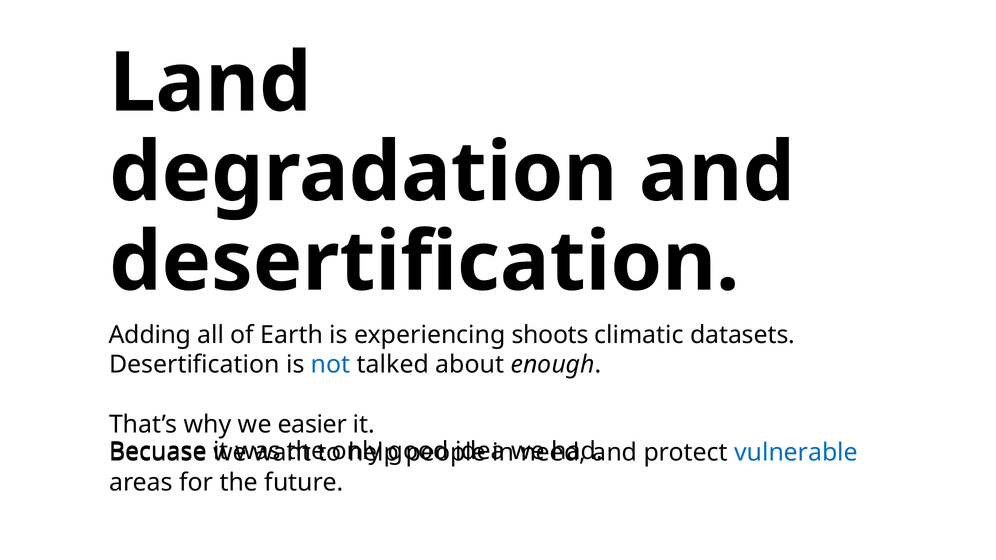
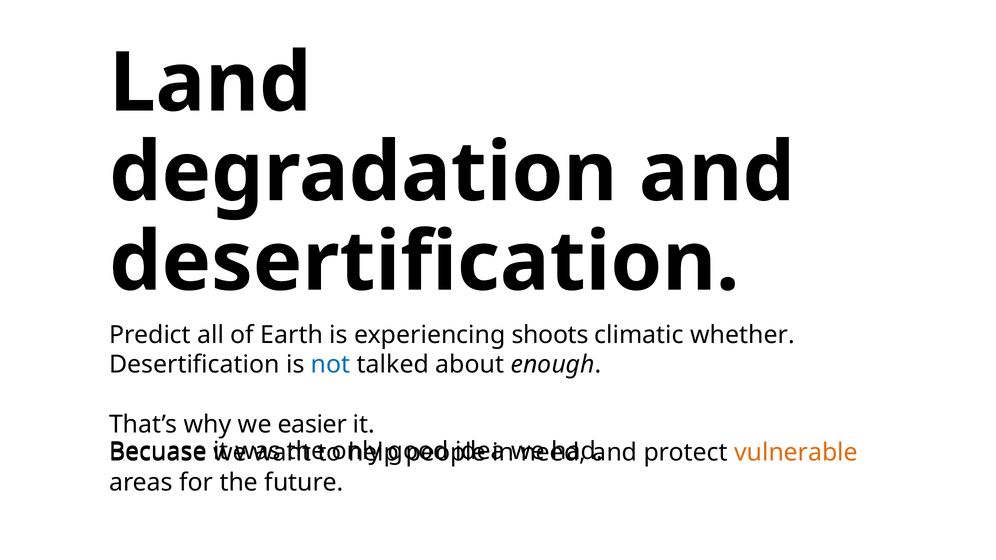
Adding: Adding -> Predict
datasets: datasets -> whether
vulnerable colour: blue -> orange
